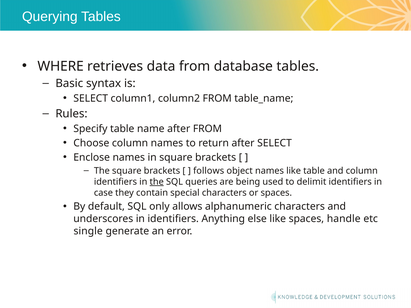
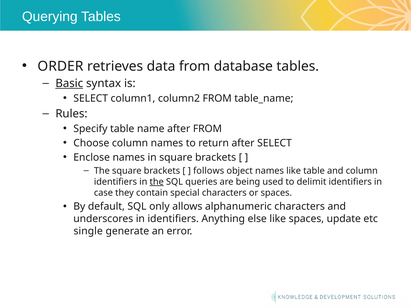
WHERE: WHERE -> ORDER
Basic underline: none -> present
handle: handle -> update
